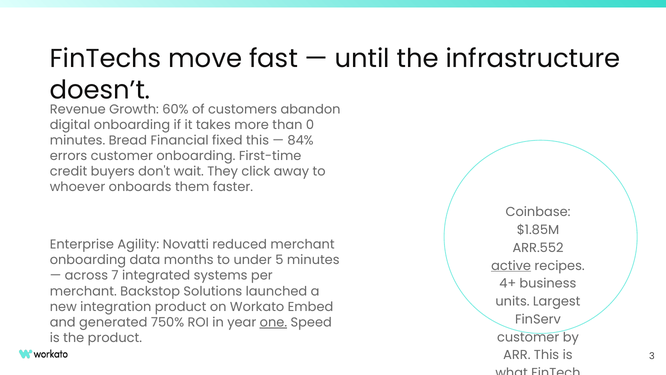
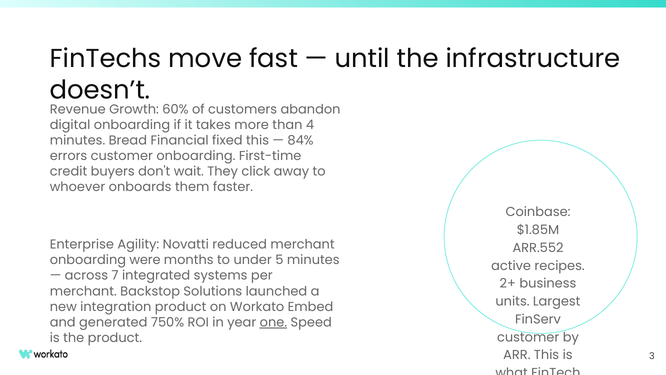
0: 0 -> 4
onboarding data: data -> were
active underline: present -> none
4+: 4+ -> 2+
